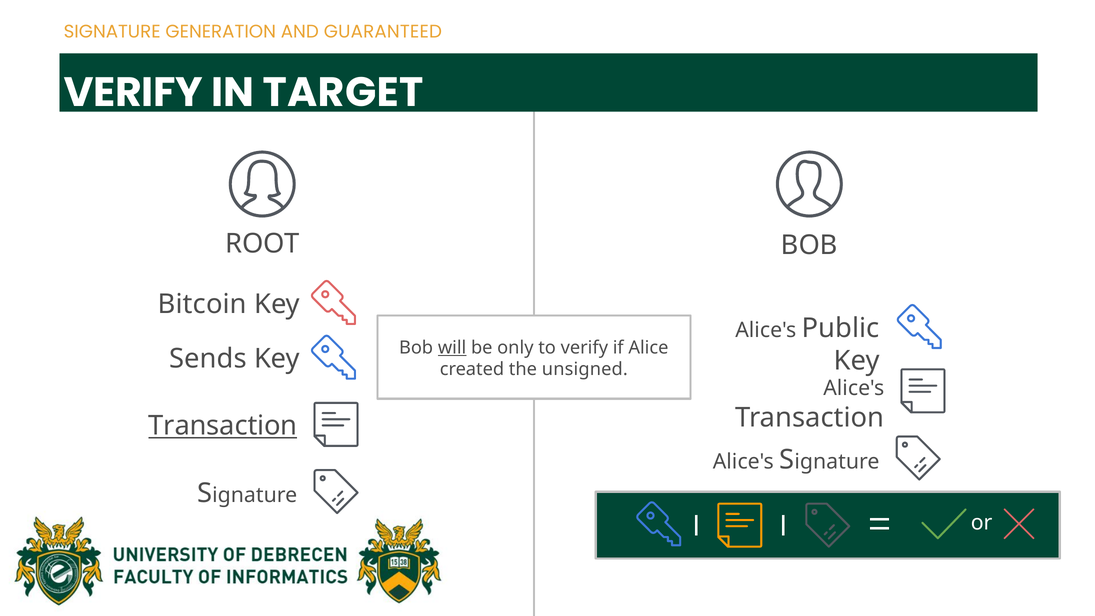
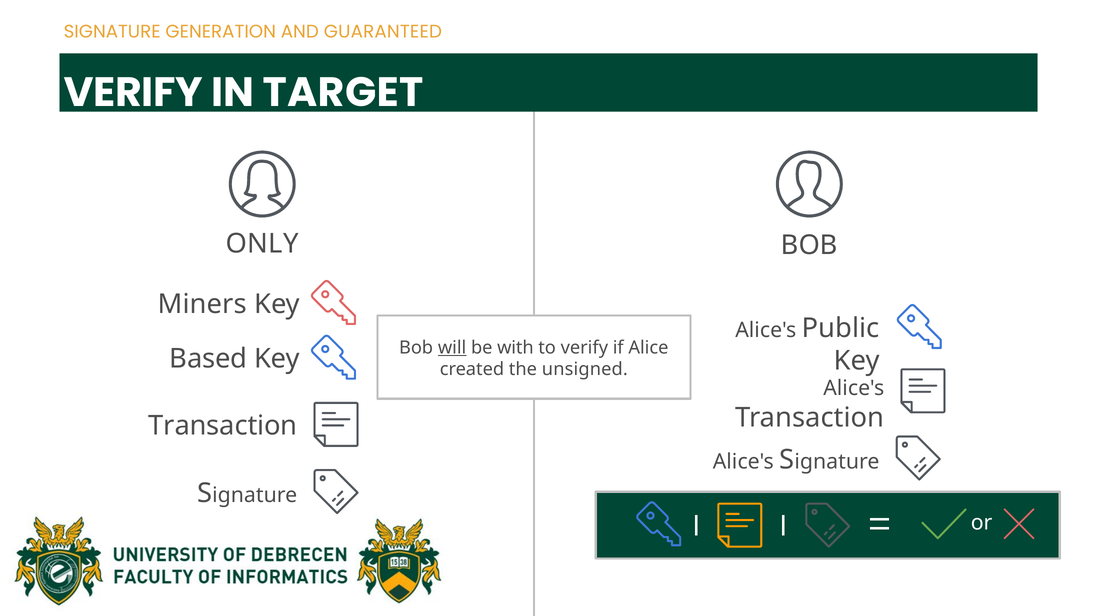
ROOT: ROOT -> ONLY
Bitcoin: Bitcoin -> Miners
only: only -> with
Sends: Sends -> Based
Transaction at (223, 426) underline: present -> none
